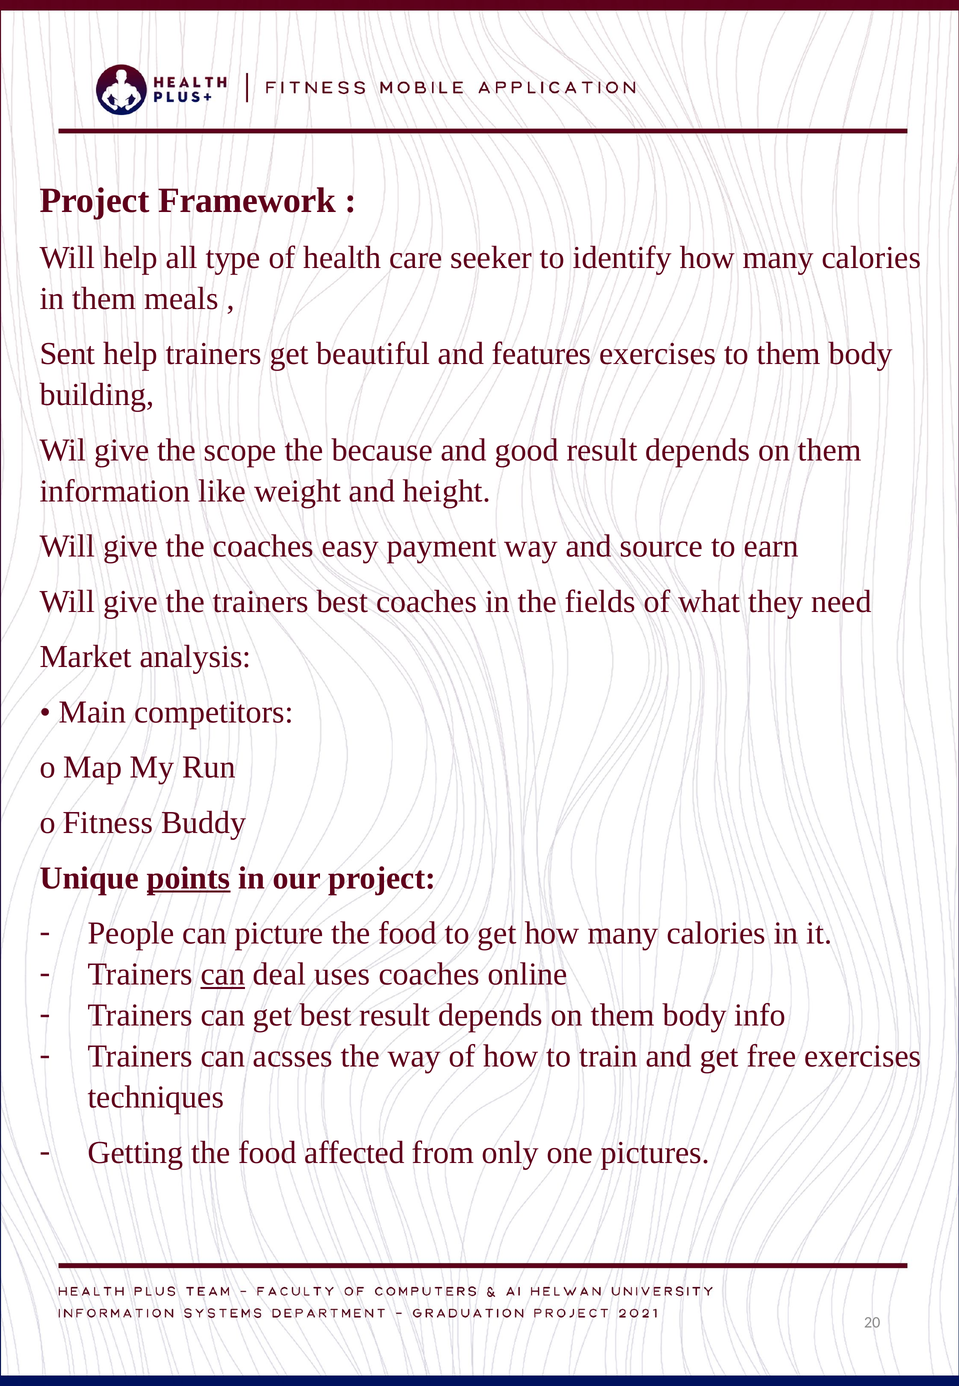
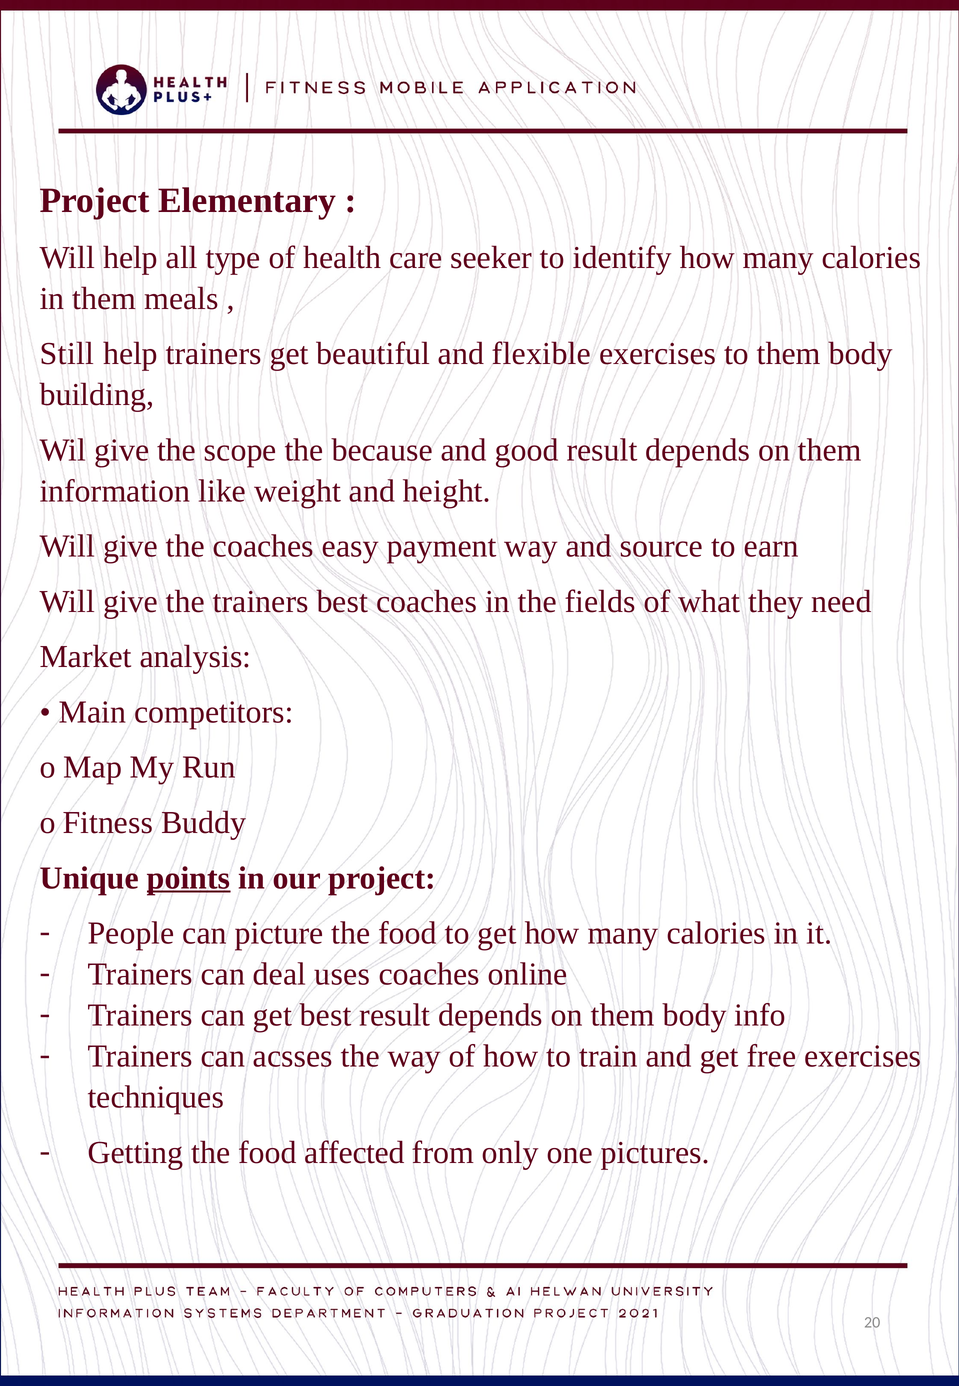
Framework: Framework -> Elementary
Sent: Sent -> Still
features: features -> flexible
can at (223, 974) underline: present -> none
